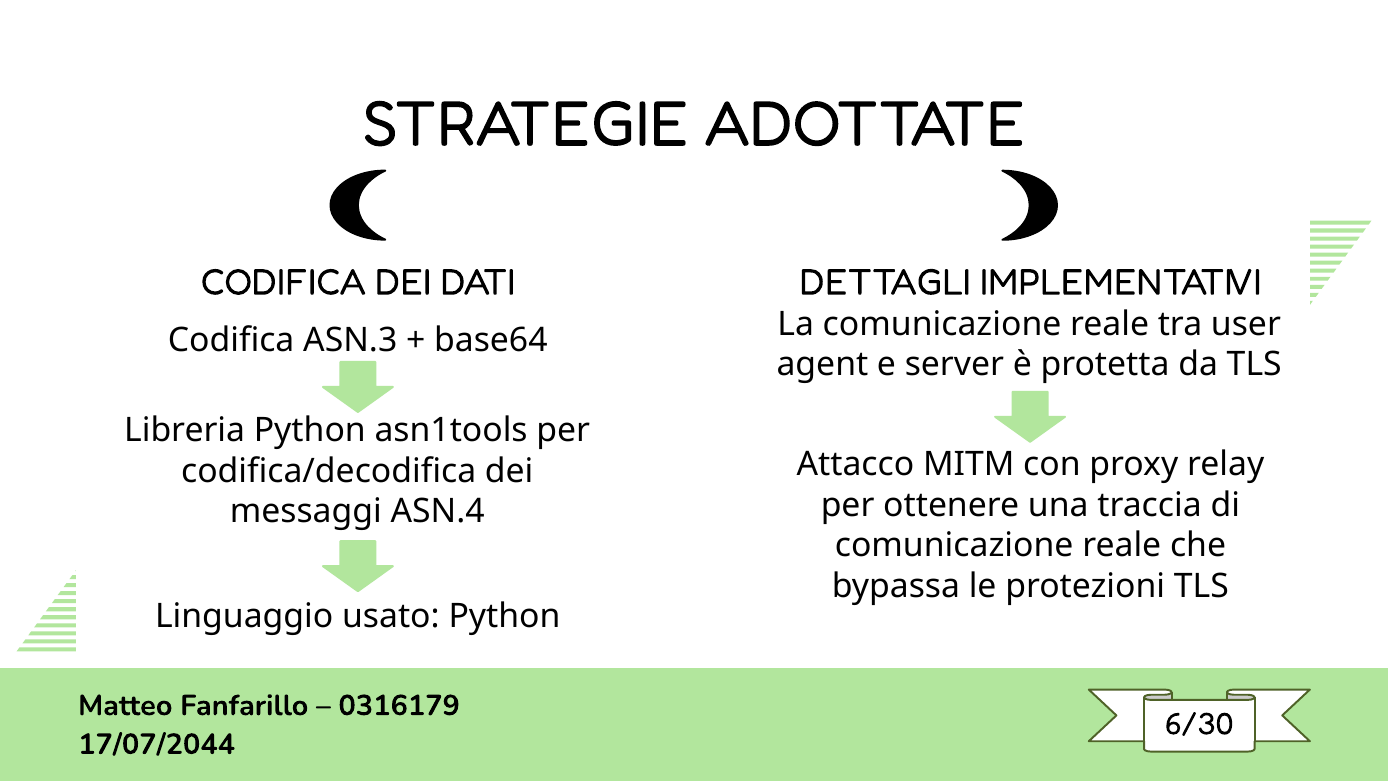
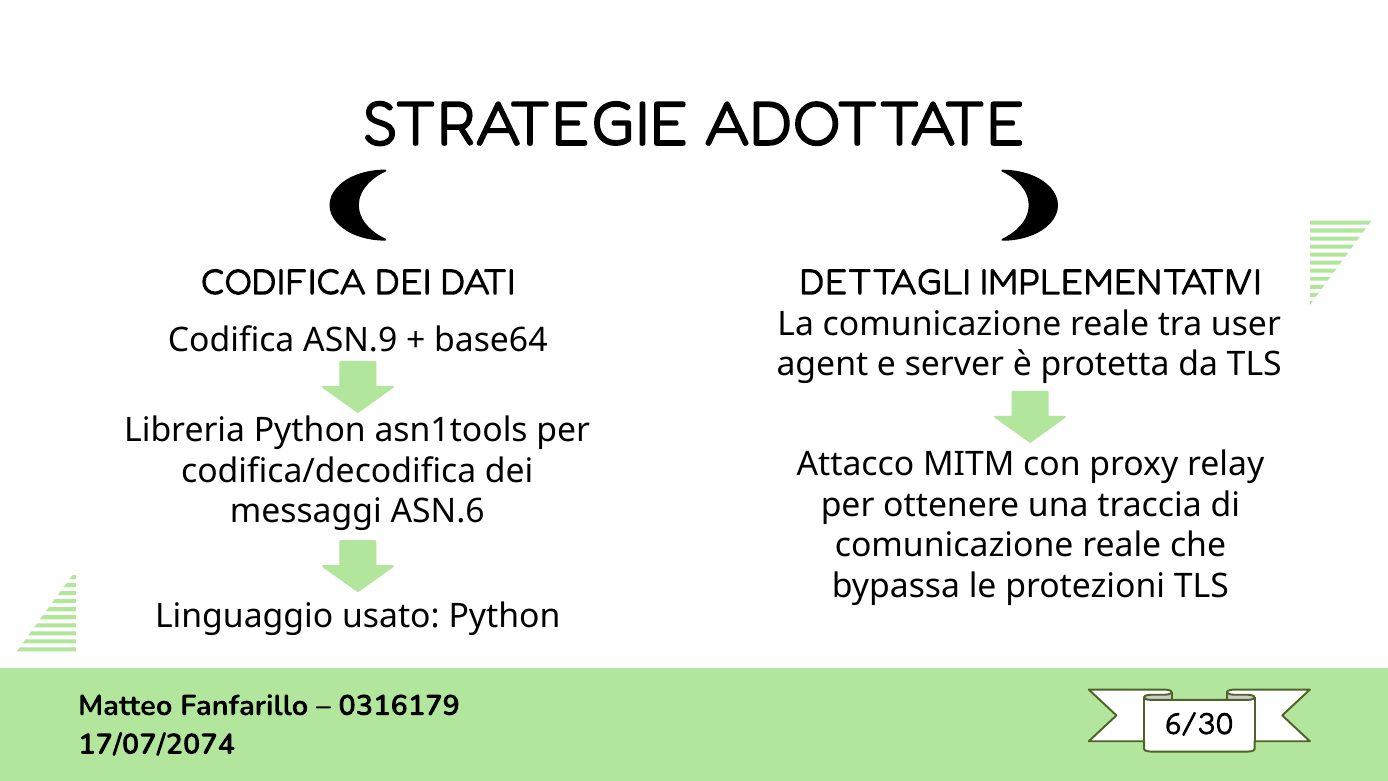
ASN.3: ASN.3 -> ASN.9
ASN.4: ASN.4 -> ASN.6
17/07/2044: 17/07/2044 -> 17/07/2074
